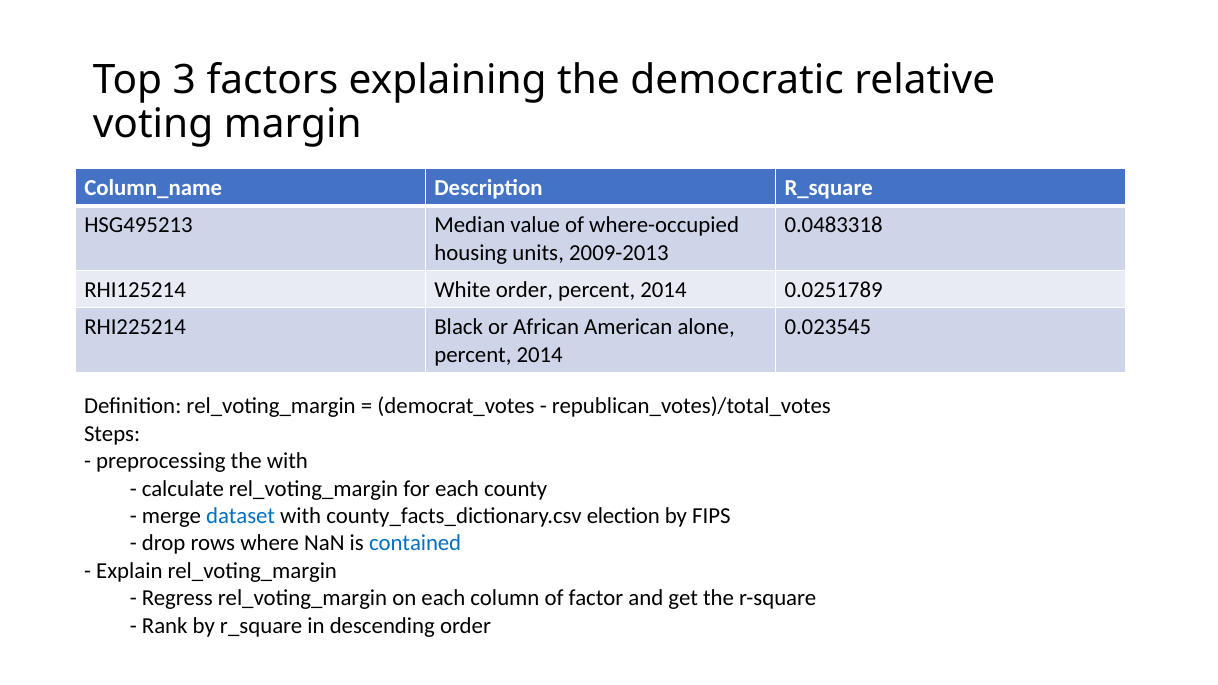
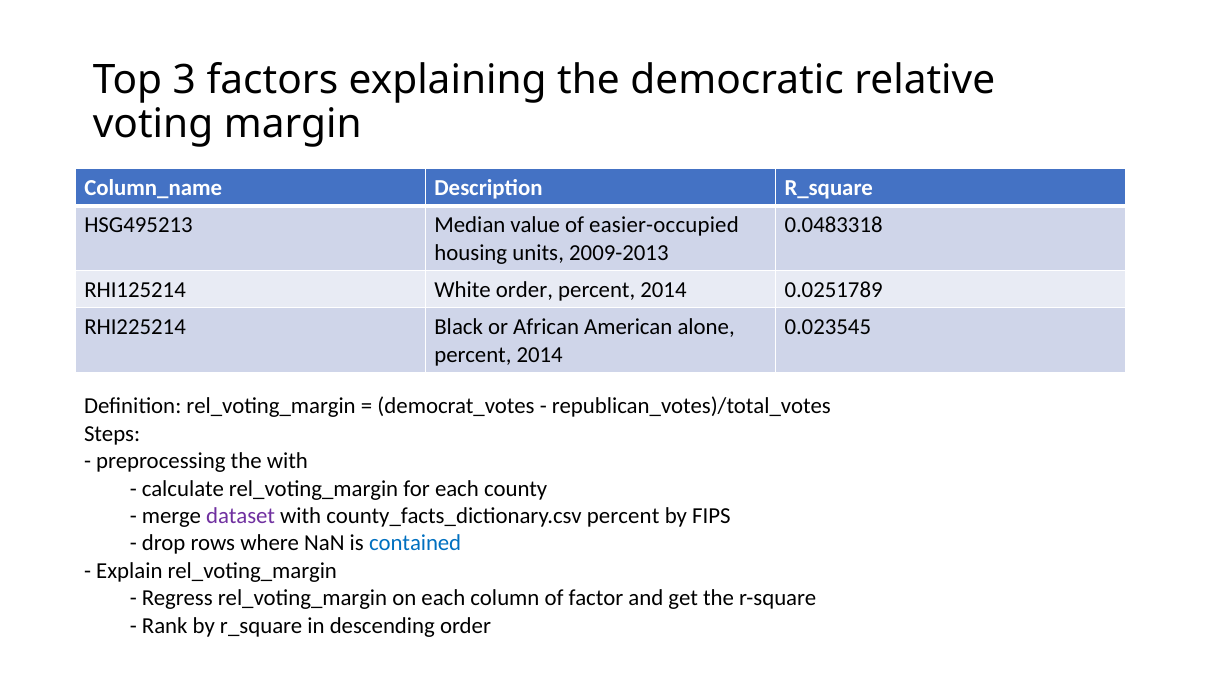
where-occupied: where-occupied -> easier-occupied
dataset colour: blue -> purple
county_facts_dictionary.csv election: election -> percent
